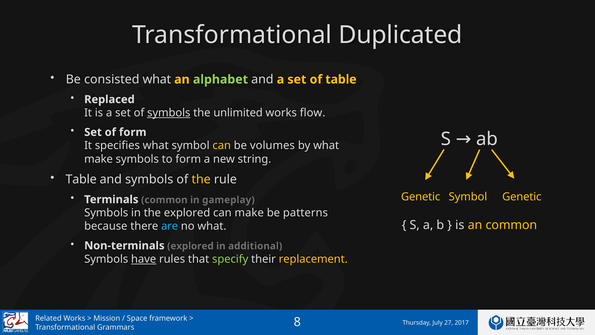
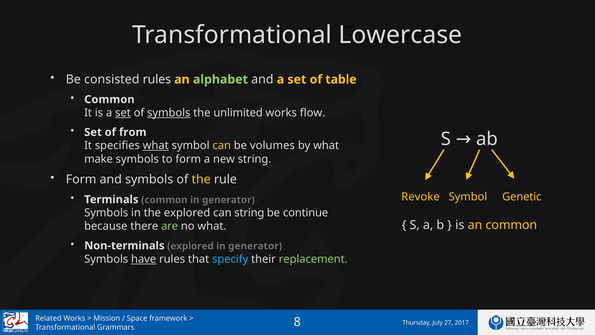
Duplicated: Duplicated -> Lowercase
consisted what: what -> rules
Replaced at (109, 99): Replaced -> Common
set at (123, 113) underline: none -> present
of form: form -> from
what at (156, 145) underline: none -> present
Table at (81, 179): Table -> Form
Genetic at (421, 197): Genetic -> Revoke
common in gameplay: gameplay -> generator
can make: make -> string
patterns: patterns -> continue
are colour: light blue -> light green
additional at (255, 246): additional -> generator
specify colour: light green -> light blue
replacement colour: yellow -> light green
